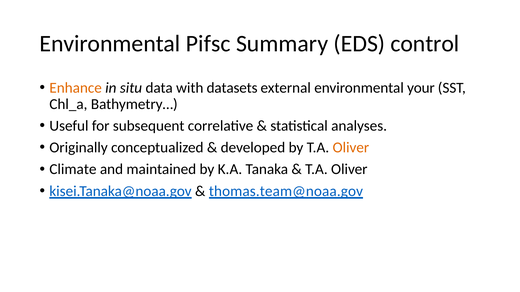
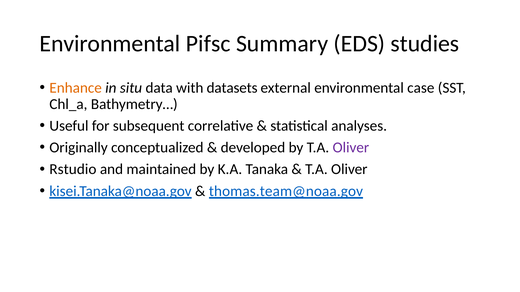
control: control -> studies
your: your -> case
Oliver at (351, 148) colour: orange -> purple
Climate: Climate -> Rstudio
